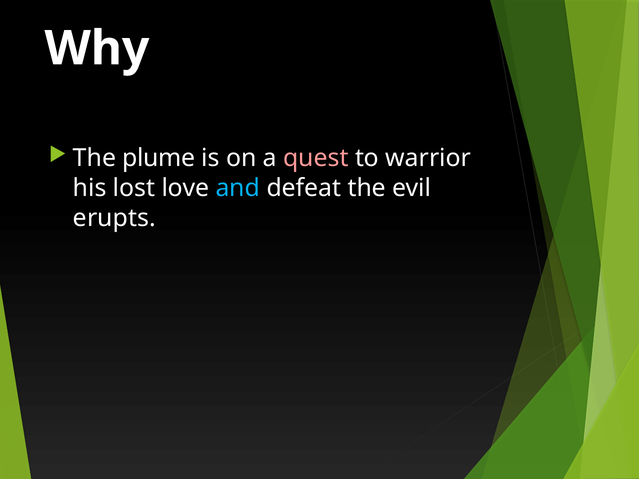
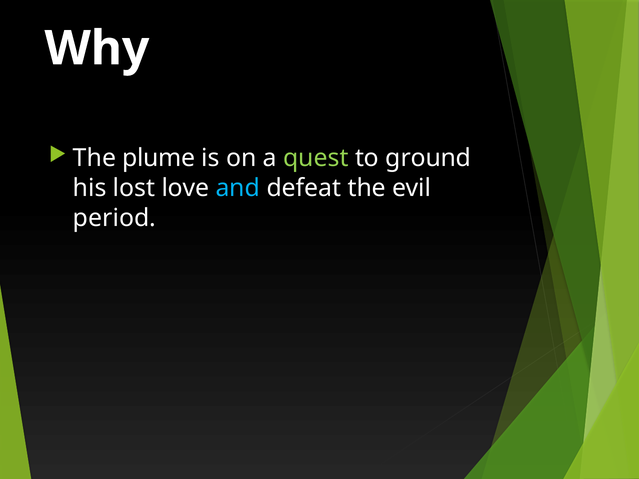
quest colour: pink -> light green
warrior: warrior -> ground
erupts: erupts -> period
